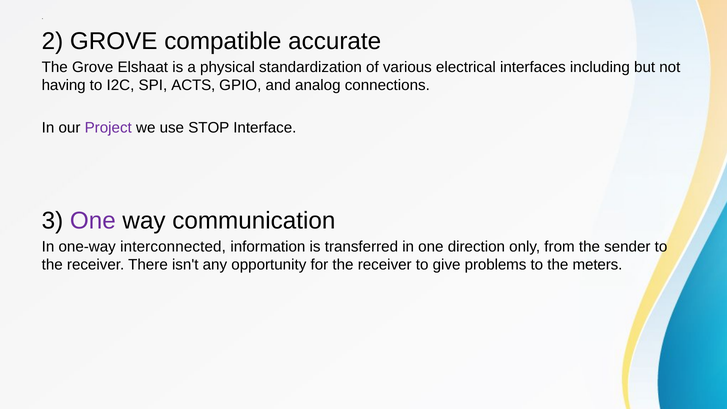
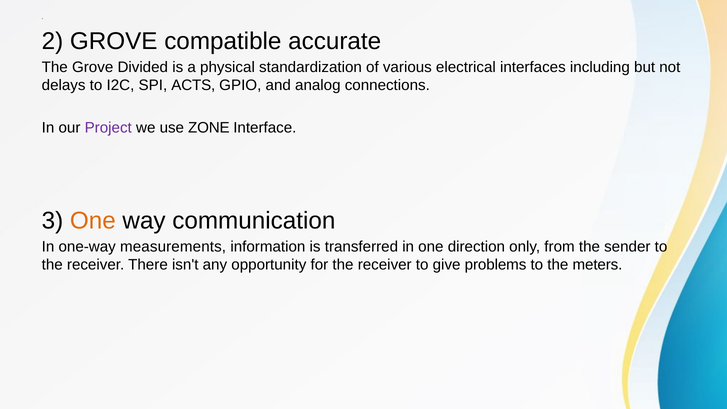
Elshaat: Elshaat -> Divided
having: having -> delays
STOP: STOP -> ZONE
One at (93, 221) colour: purple -> orange
interconnected: interconnected -> measurements
